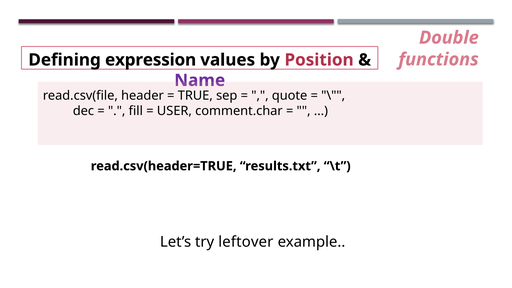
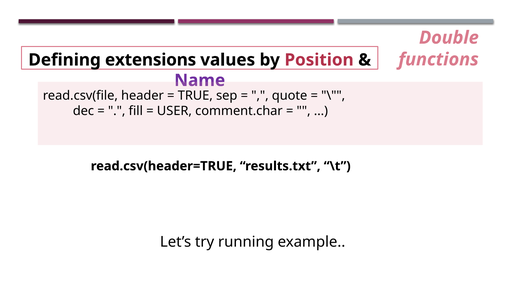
expression: expression -> extensions
leftover: leftover -> running
